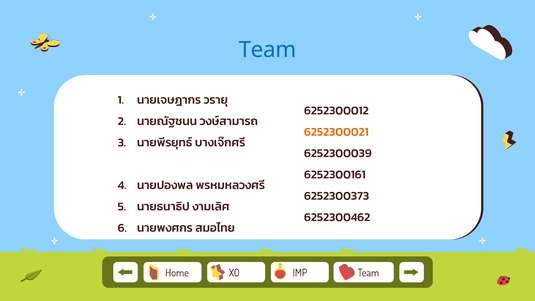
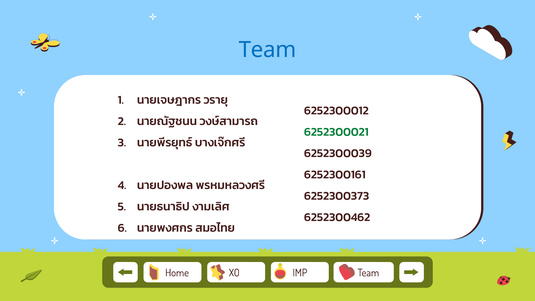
6252300021 colour: orange -> green
